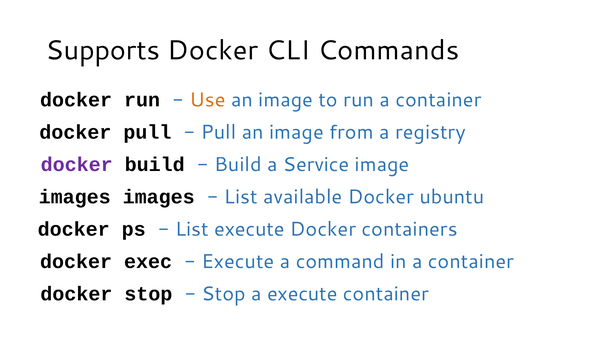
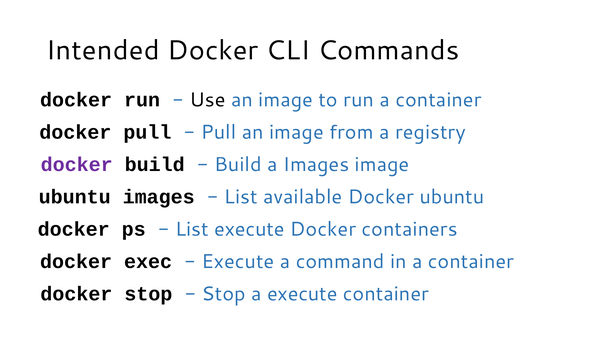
Supports: Supports -> Intended
Use colour: orange -> black
a Service: Service -> Images
images at (75, 197): images -> ubuntu
